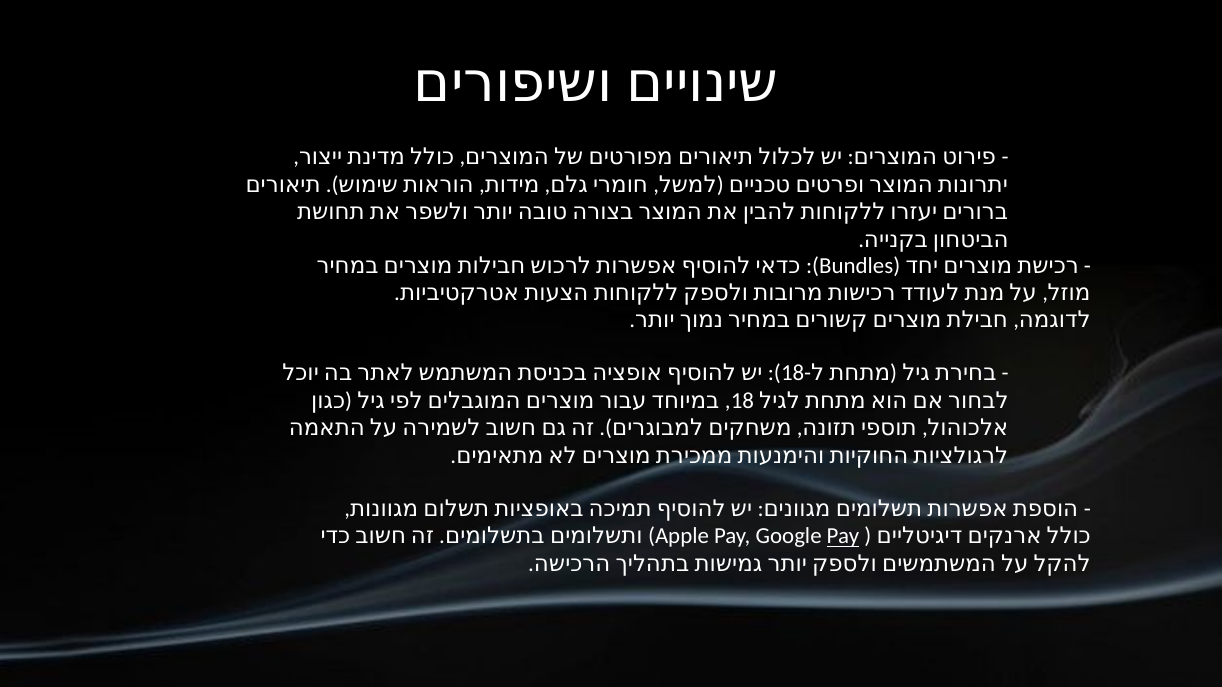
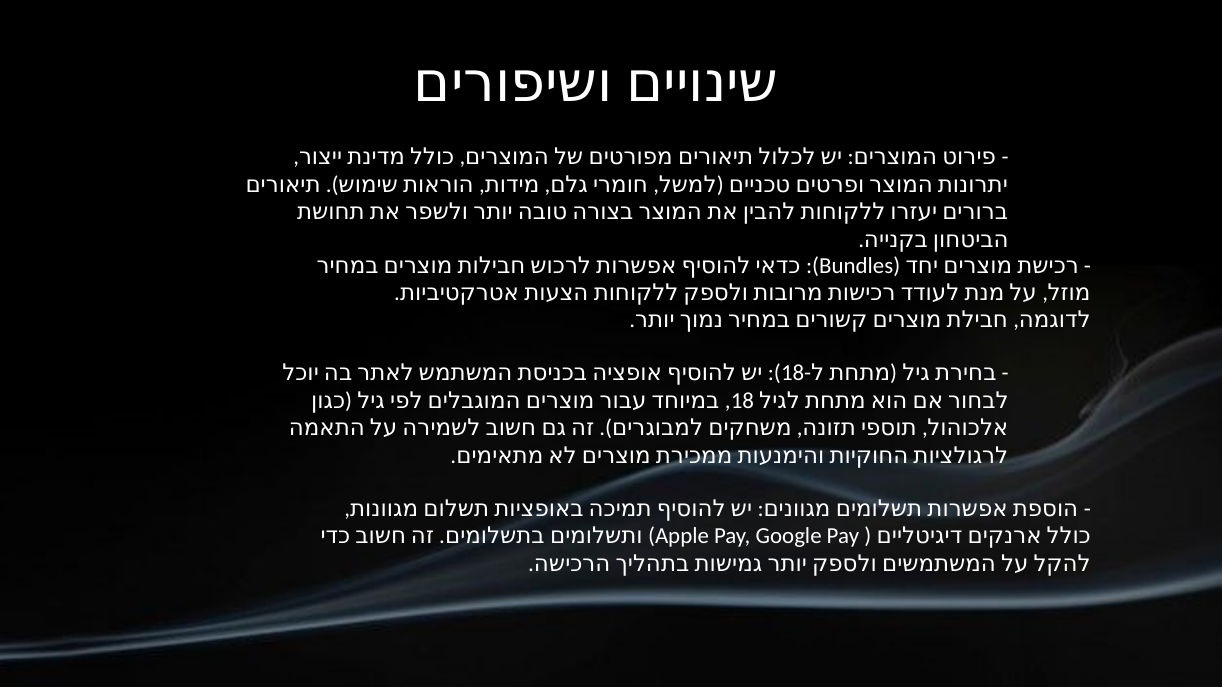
Pay at (843, 537) underline: present -> none
